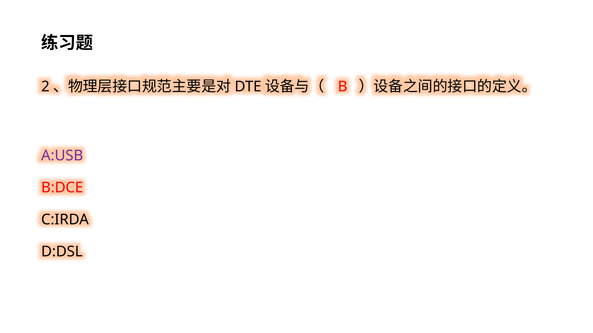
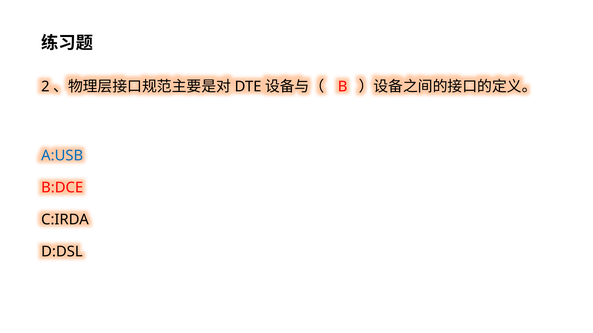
A:USB colour: purple -> blue
